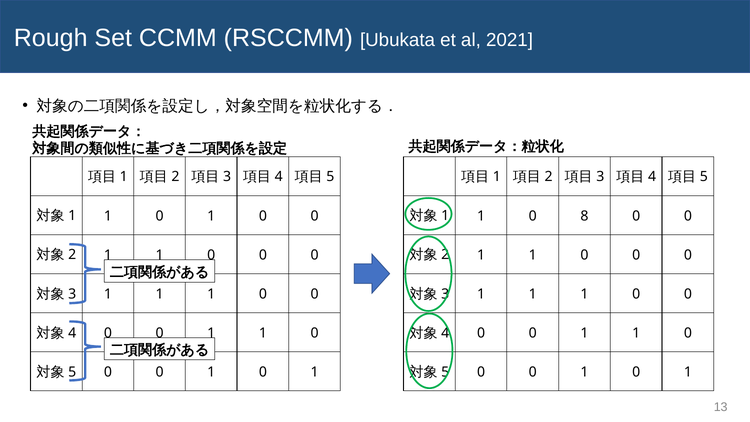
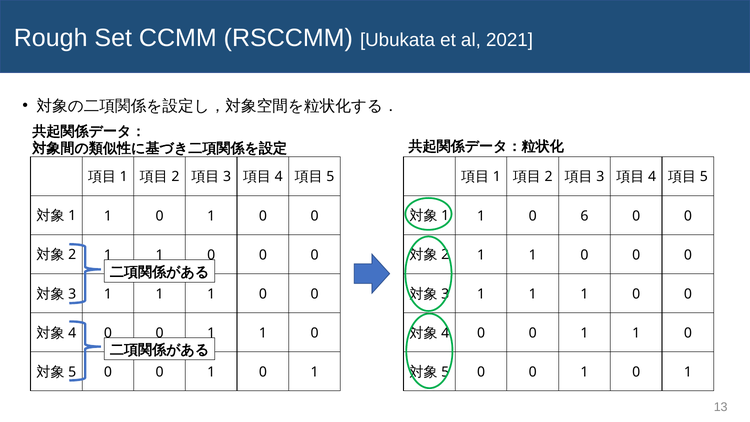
8: 8 -> 6
